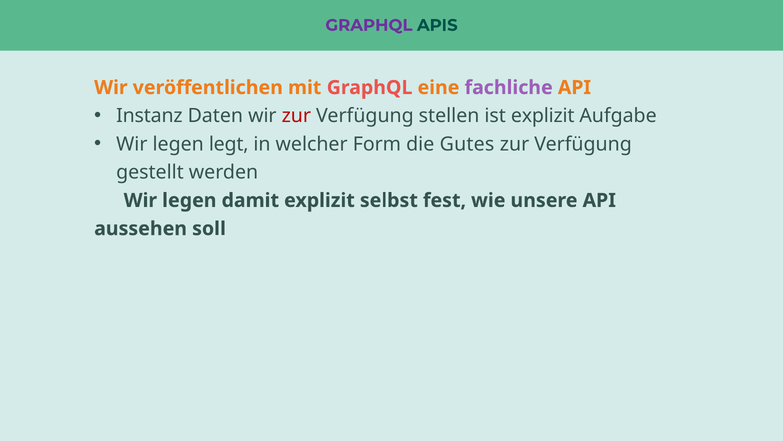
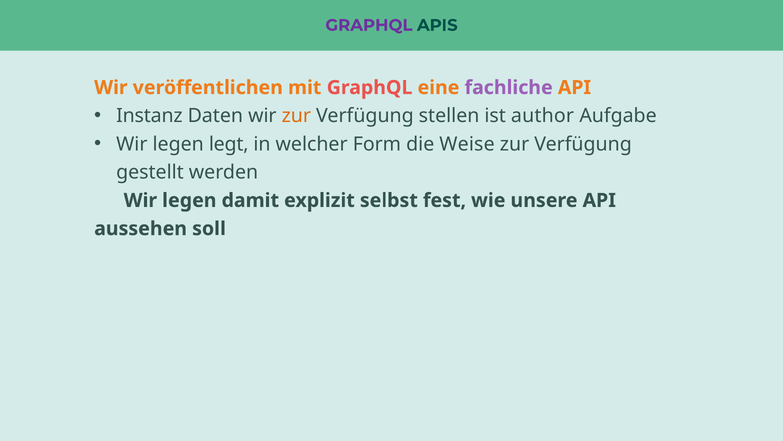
zur at (296, 116) colour: red -> orange
ist explizit: explizit -> author
Gutes: Gutes -> Weise
